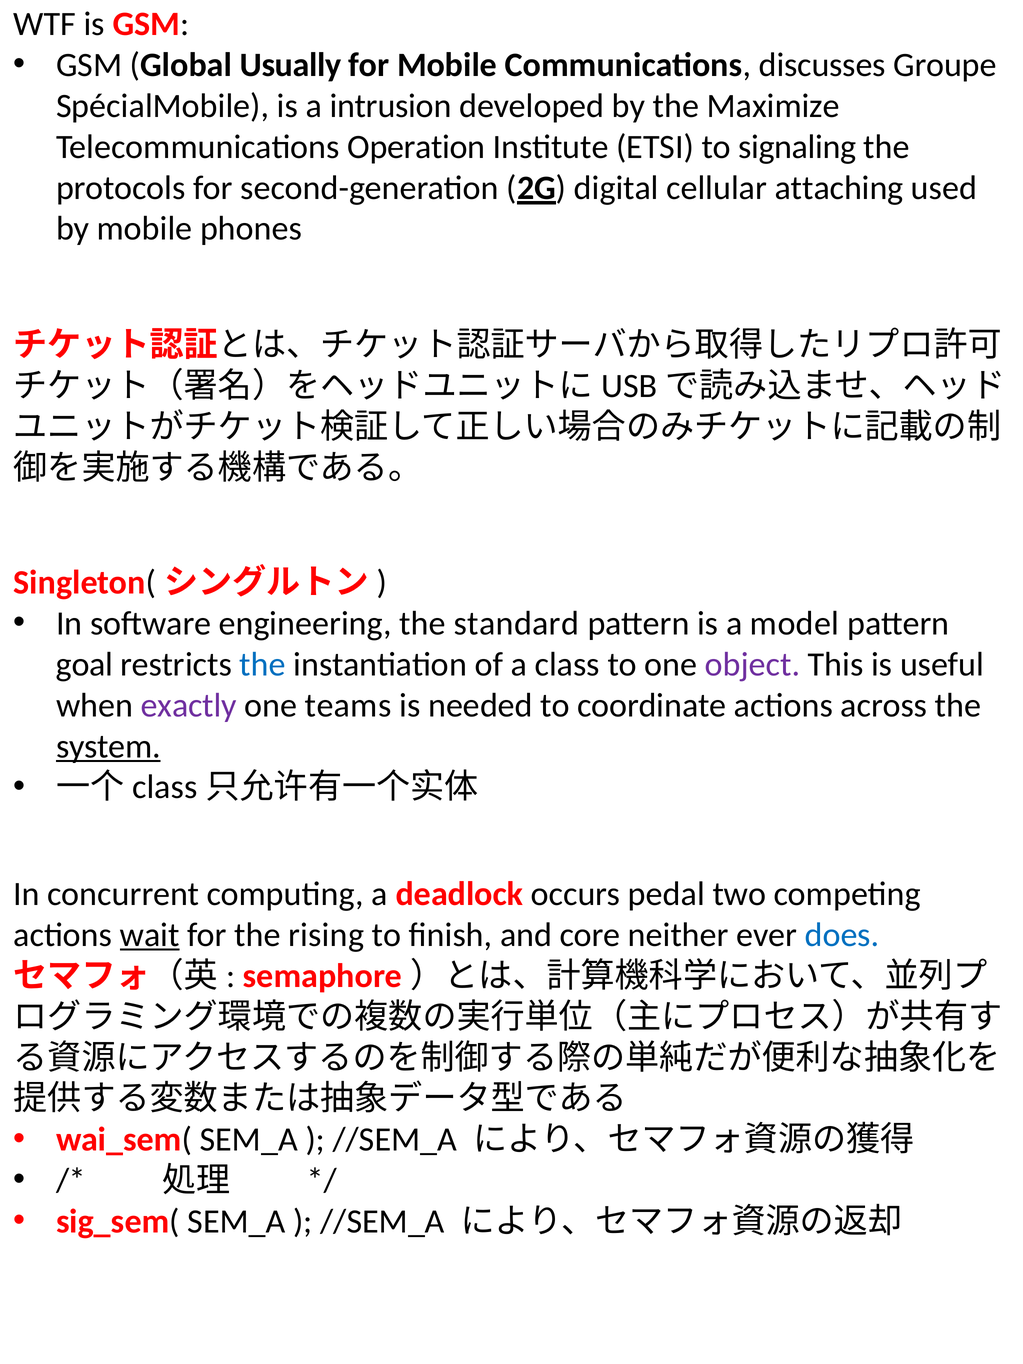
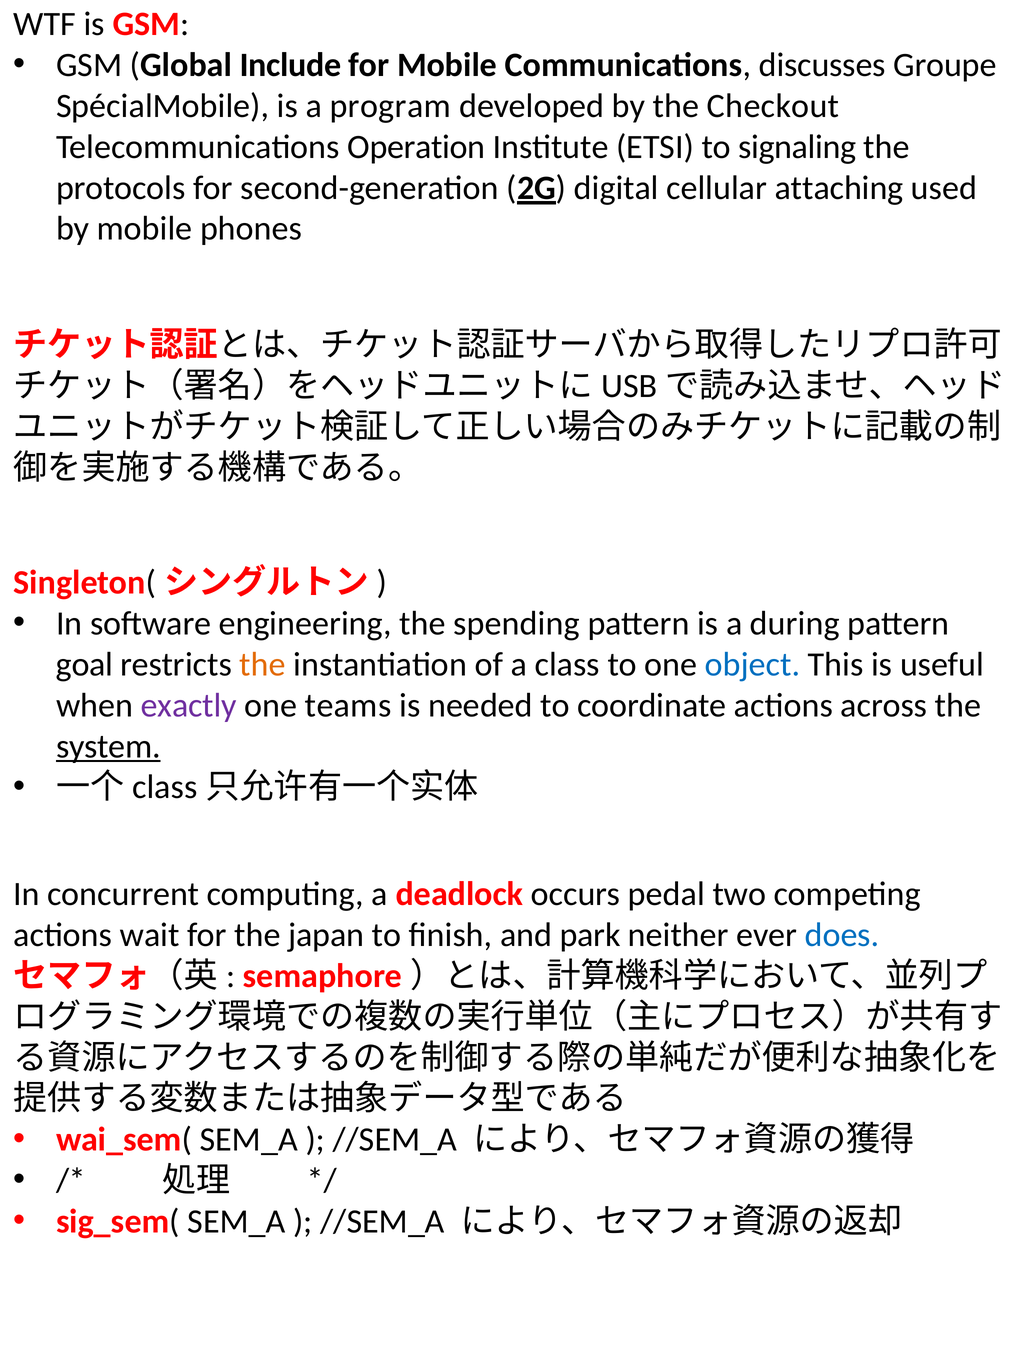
Usually: Usually -> Include
intrusion: intrusion -> program
Maximize: Maximize -> Checkout
standard: standard -> spending
model: model -> during
the at (263, 664) colour: blue -> orange
object colour: purple -> blue
wait underline: present -> none
rising: rising -> japan
core: core -> park
